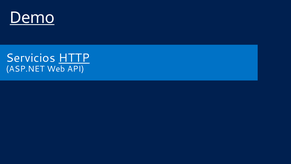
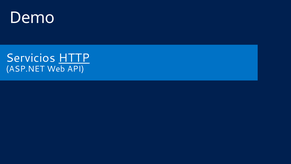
Demo underline: present -> none
